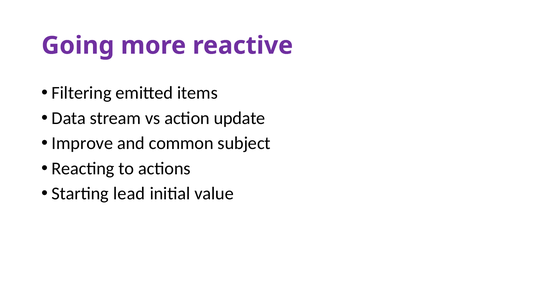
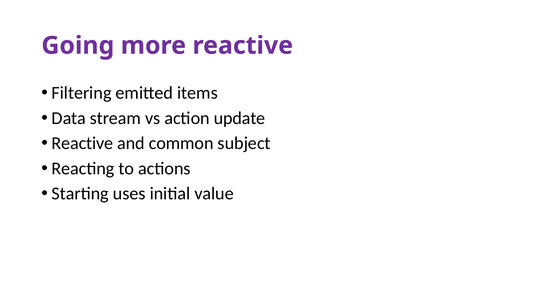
Improve at (82, 143): Improve -> Reactive
lead: lead -> uses
